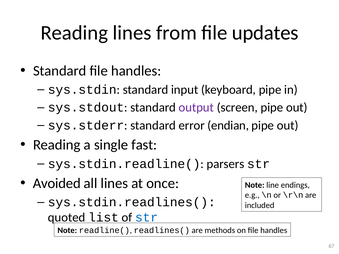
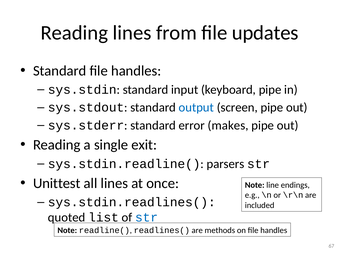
output colour: purple -> blue
endian: endian -> makes
fast: fast -> exit
Avoided: Avoided -> Unittest
